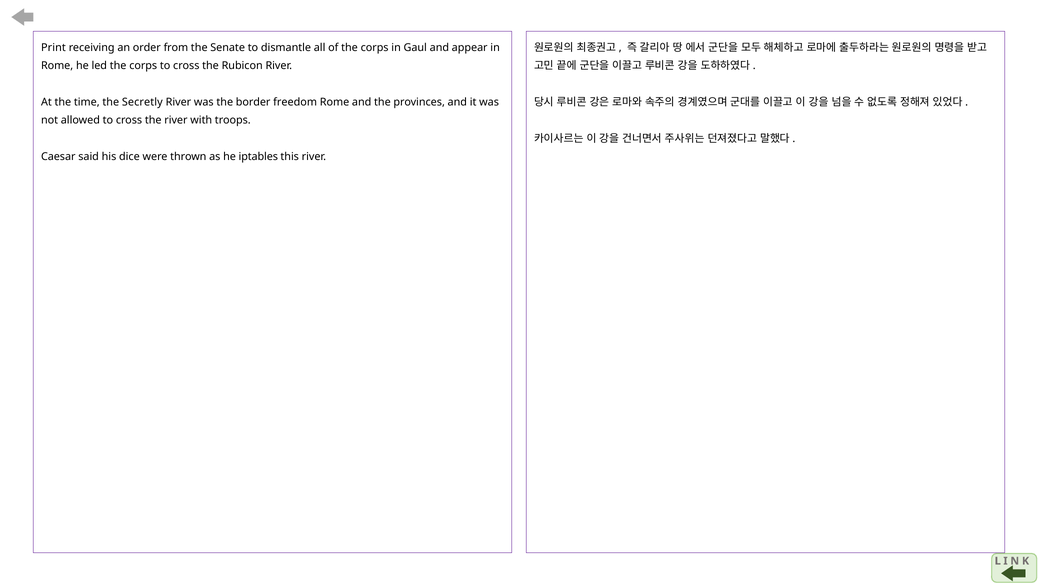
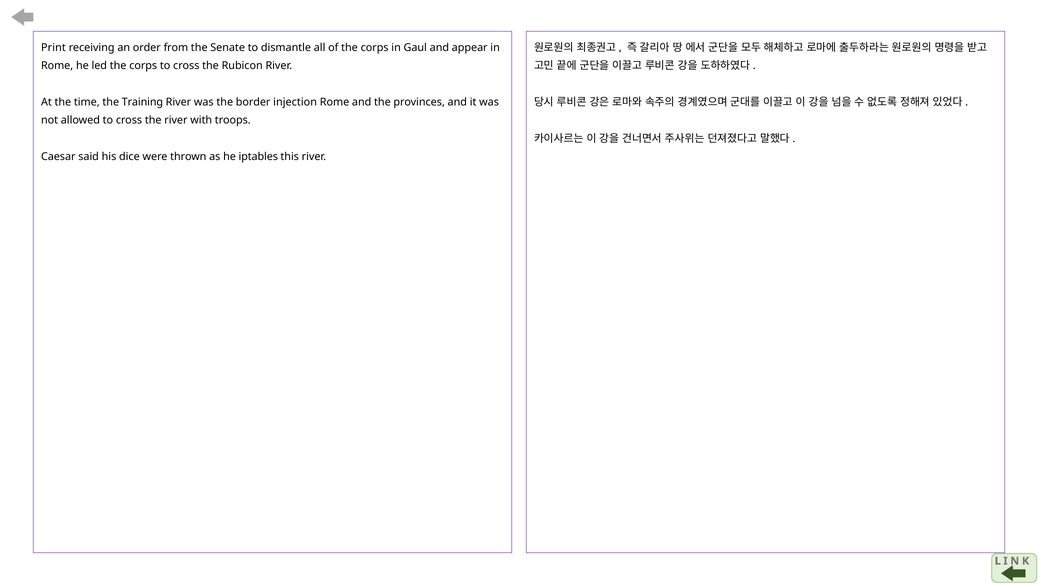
Secretly: Secretly -> Training
freedom: freedom -> injection
